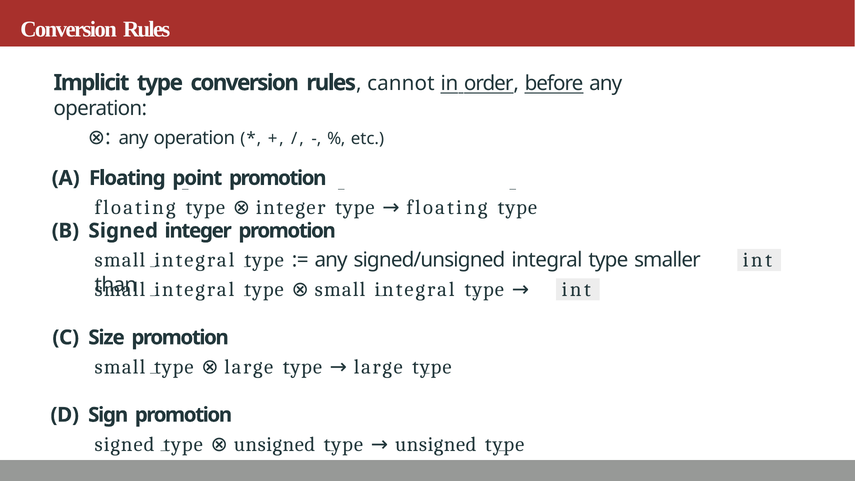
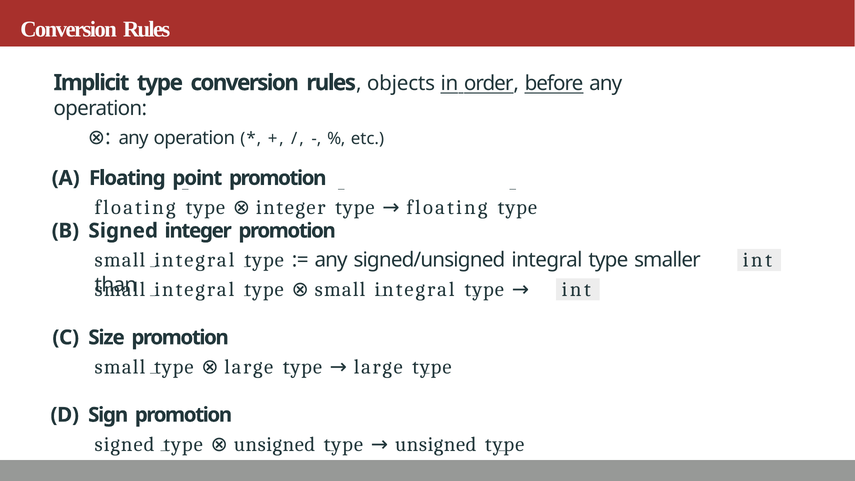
cannot: cannot -> objects
